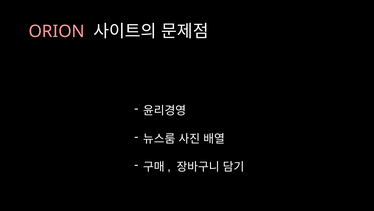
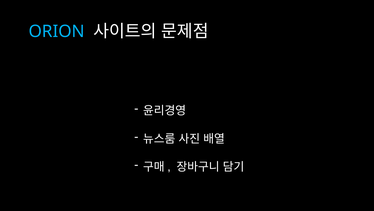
ORION colour: pink -> light blue
